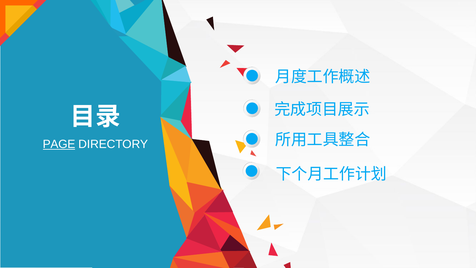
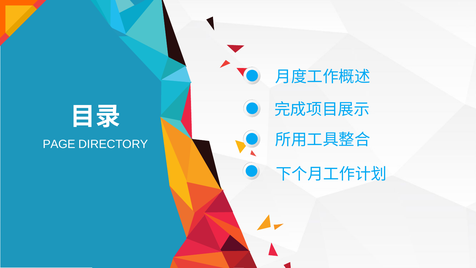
PAGE underline: present -> none
